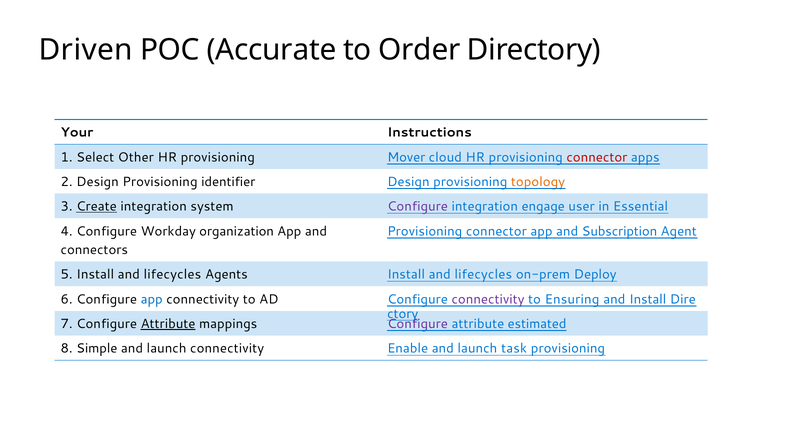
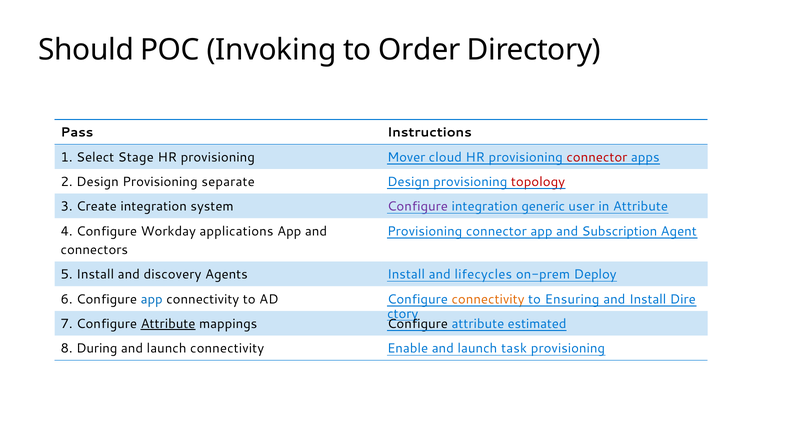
Driven: Driven -> Should
Accurate: Accurate -> Invoking
Your: Your -> Pass
Other: Other -> Stage
identifier: identifier -> separate
topology colour: orange -> red
Create underline: present -> none
engage: engage -> generic
in Essential: Essential -> Attribute
organization: organization -> applications
5 Install and lifecycles: lifecycles -> discovery
connectivity at (488, 299) colour: purple -> orange
Configure at (418, 324) colour: purple -> black
Simple: Simple -> During
